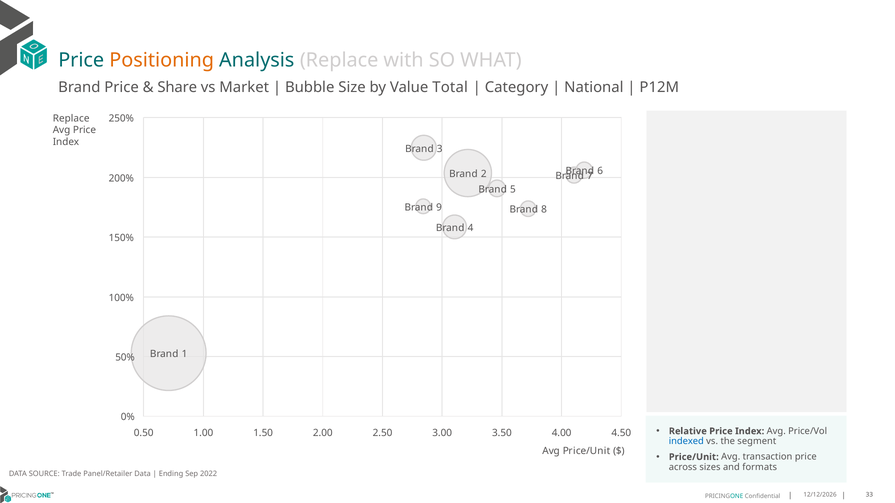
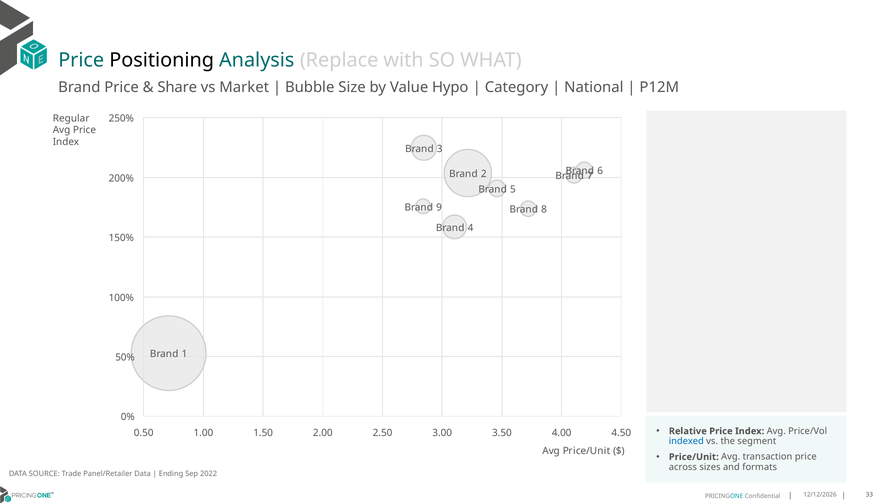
Positioning colour: orange -> black
Total: Total -> Hypo
Replace at (71, 118): Replace -> Regular
